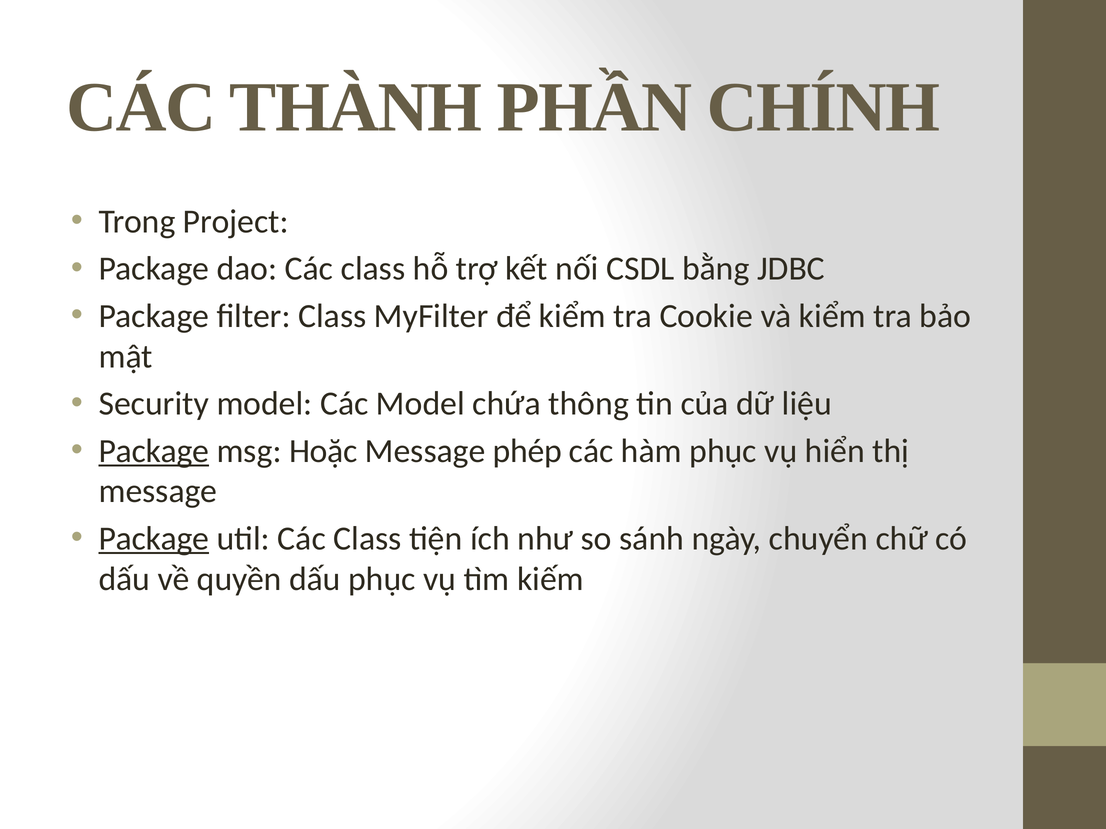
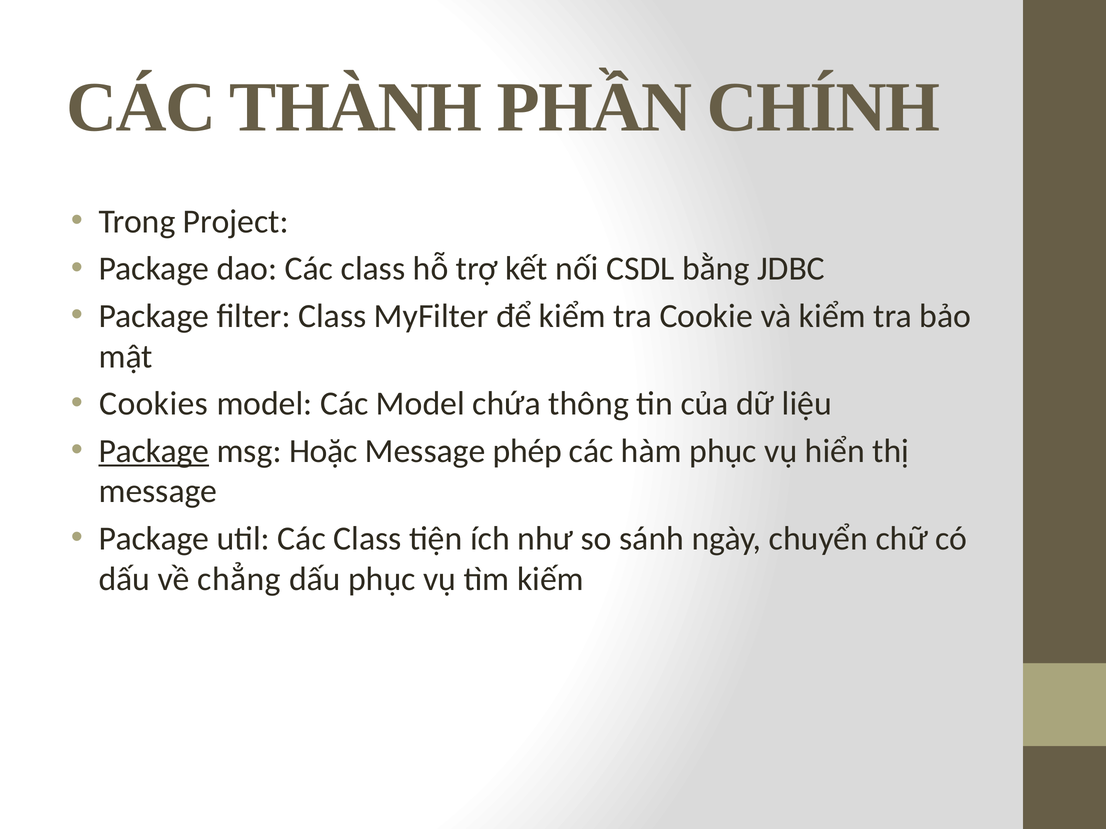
Security: Security -> Cookies
Package at (154, 539) underline: present -> none
quyền: quyền -> chẳng
